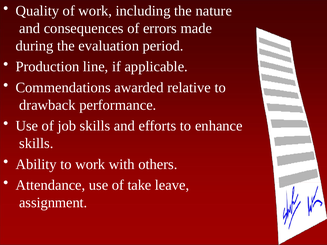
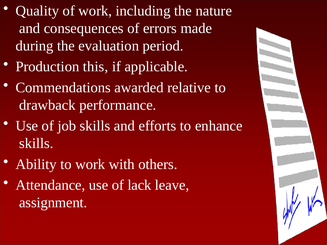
line: line -> this
take: take -> lack
